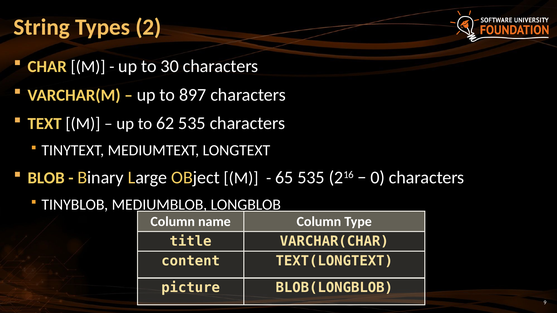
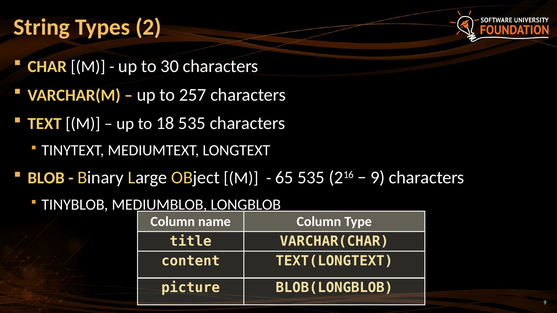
897: 897 -> 257
62: 62 -> 18
0 at (378, 178): 0 -> 9
